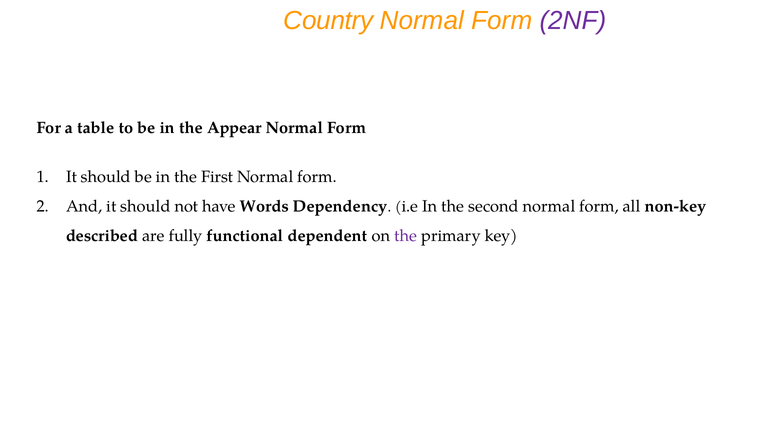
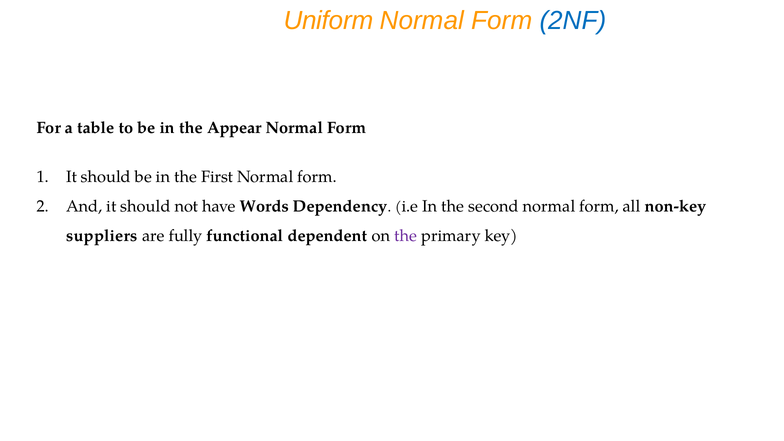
Country: Country -> Uniform
2NF colour: purple -> blue
described: described -> suppliers
